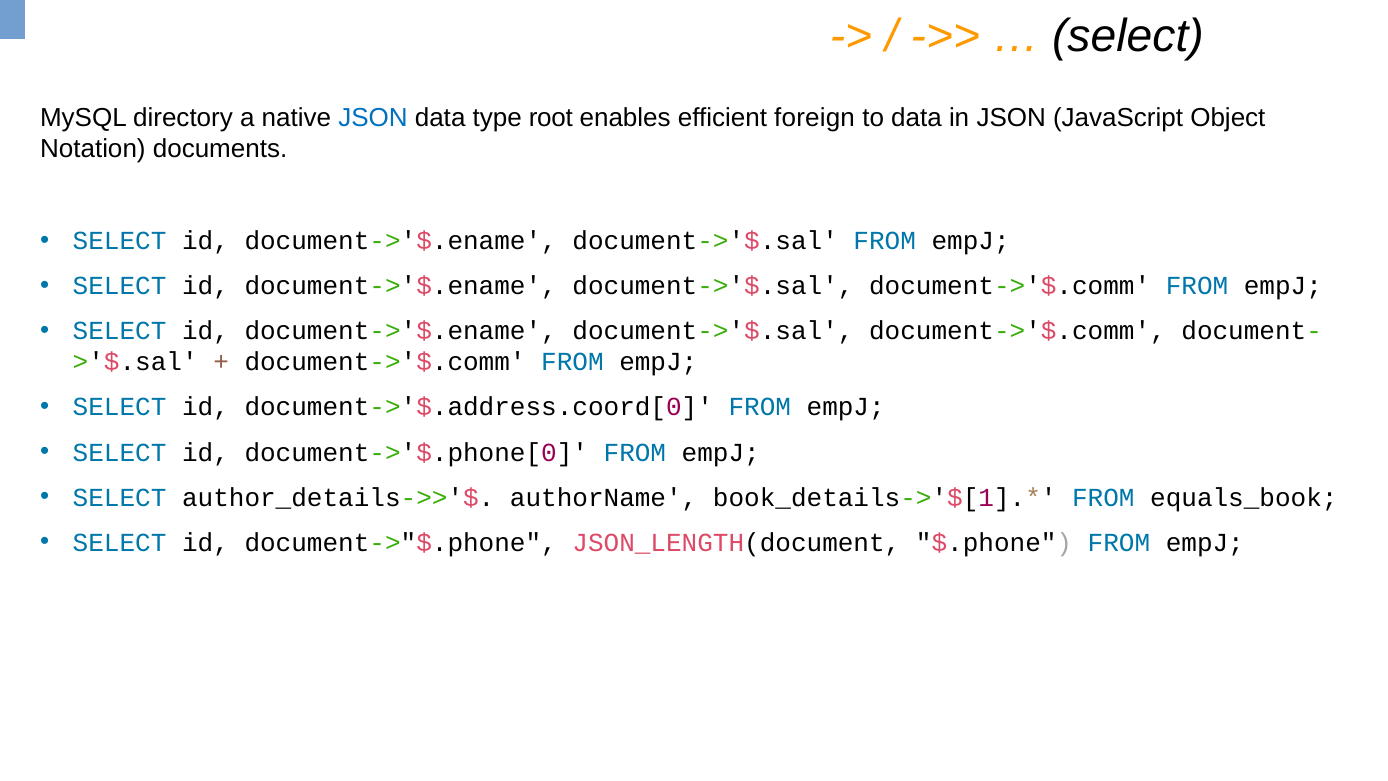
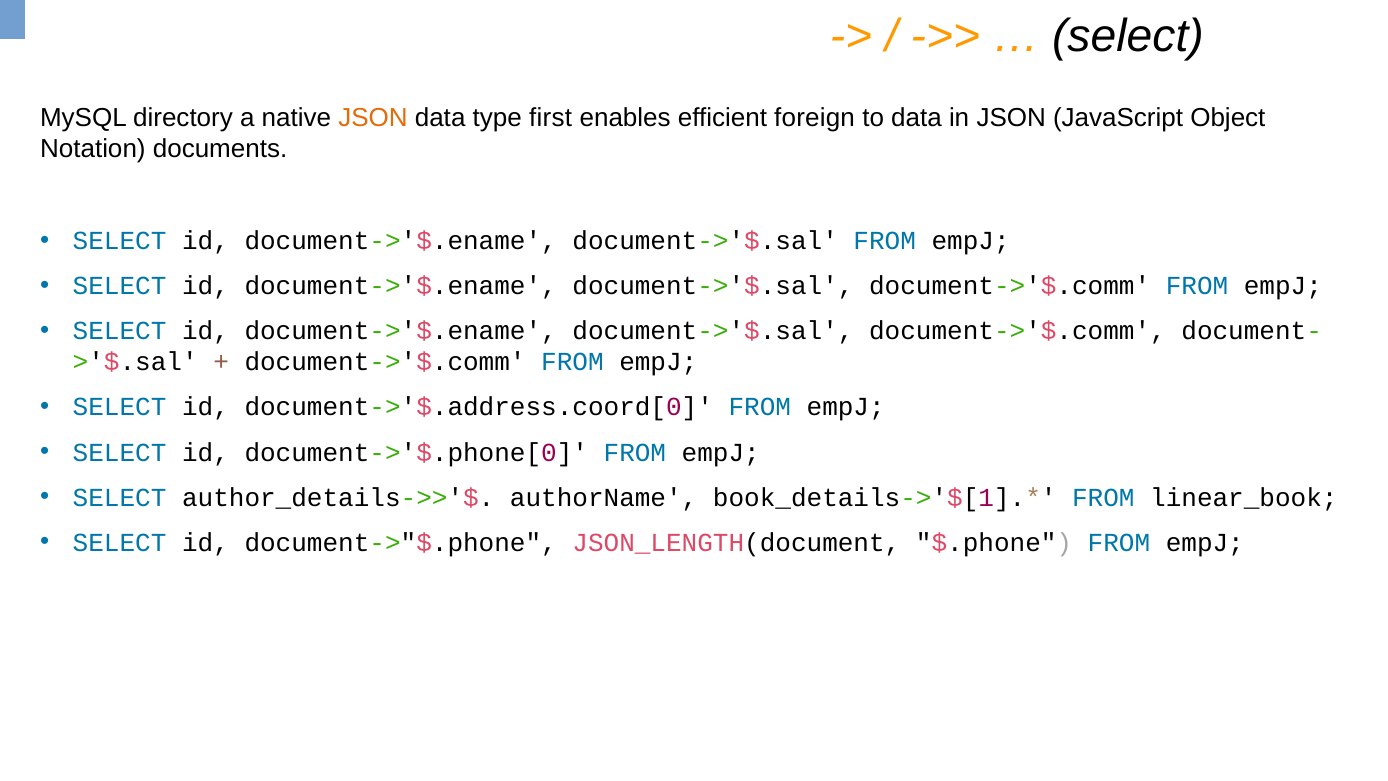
JSON at (373, 118) colour: blue -> orange
root: root -> first
equals_book: equals_book -> linear_book
